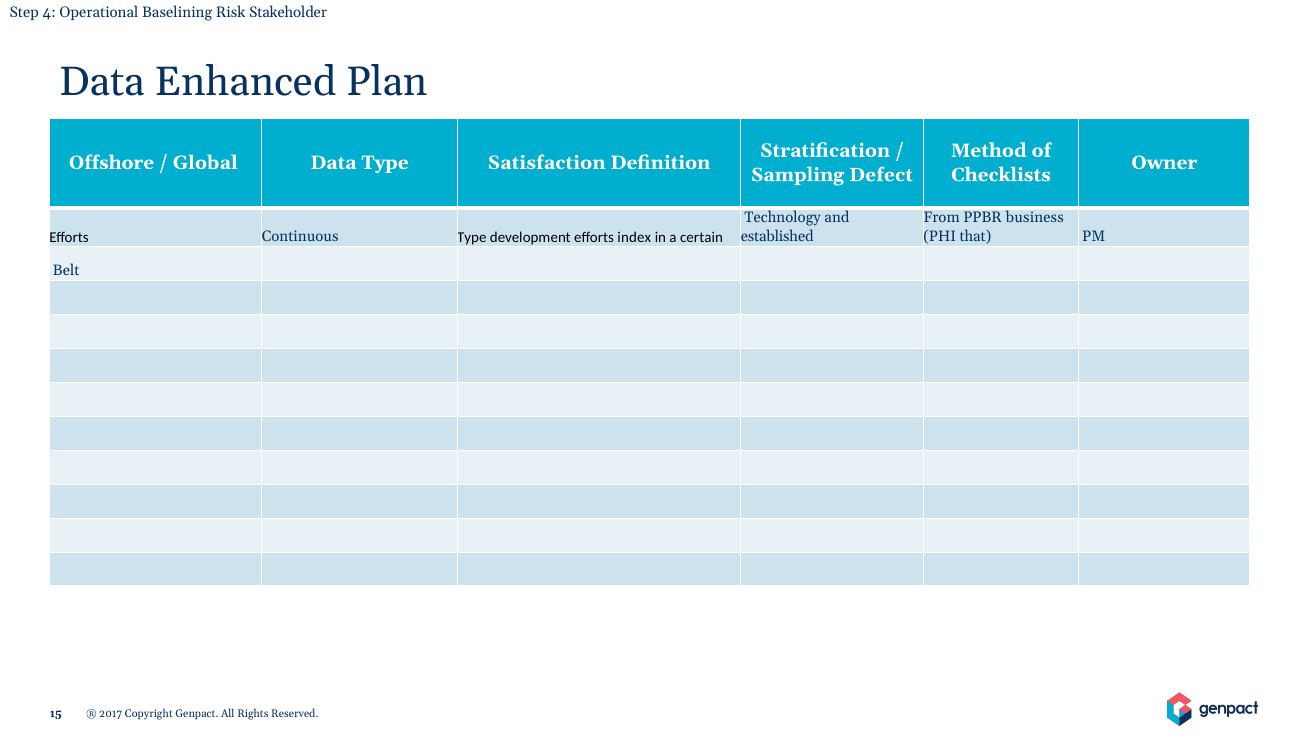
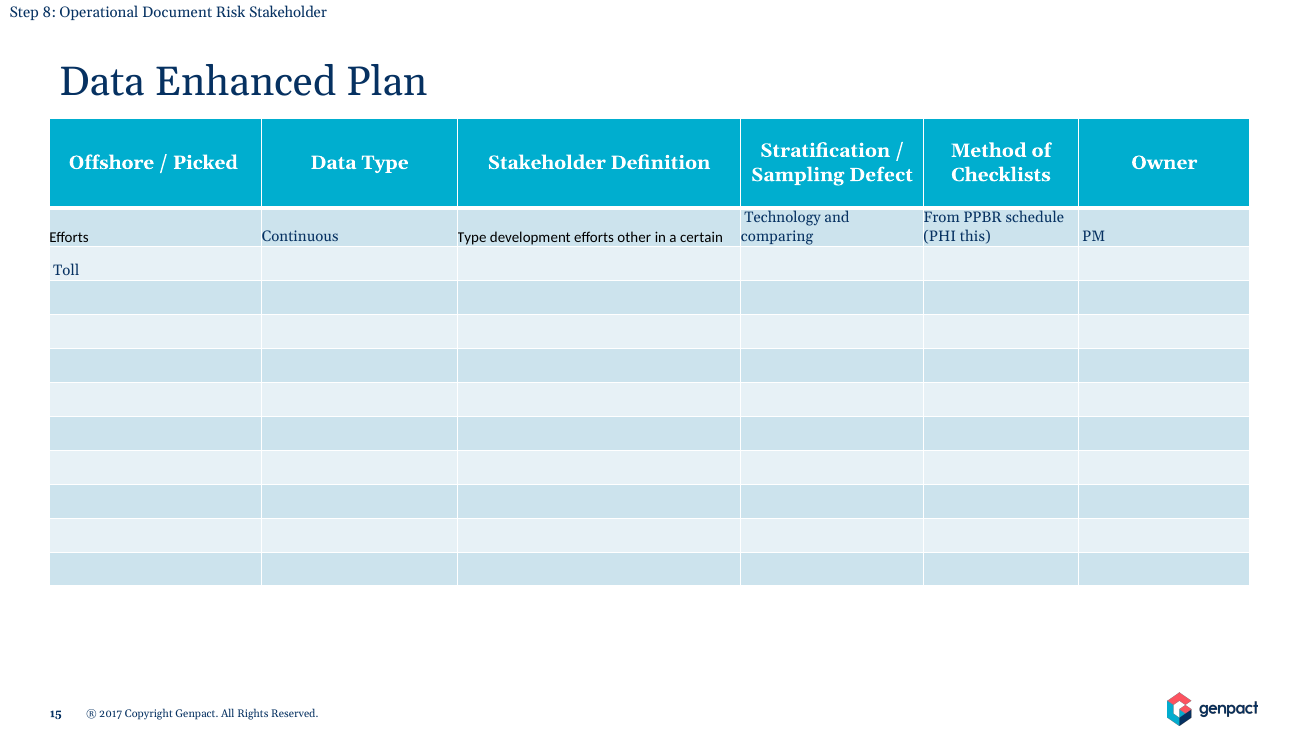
4: 4 -> 8
Baselining: Baselining -> Document
Global: Global -> Picked
Type Satisfaction: Satisfaction -> Stakeholder
business: business -> schedule
index: index -> other
established: established -> comparing
that: that -> this
Belt: Belt -> Toll
